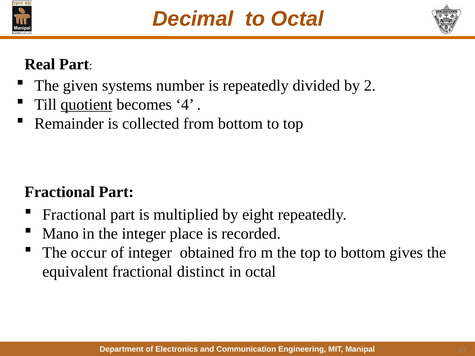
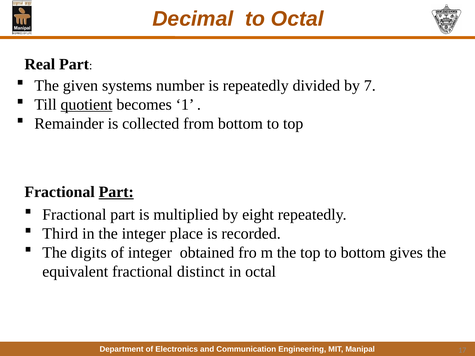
2: 2 -> 7
4: 4 -> 1
Part at (116, 192) underline: none -> present
Mano: Mano -> Third
occur: occur -> digits
